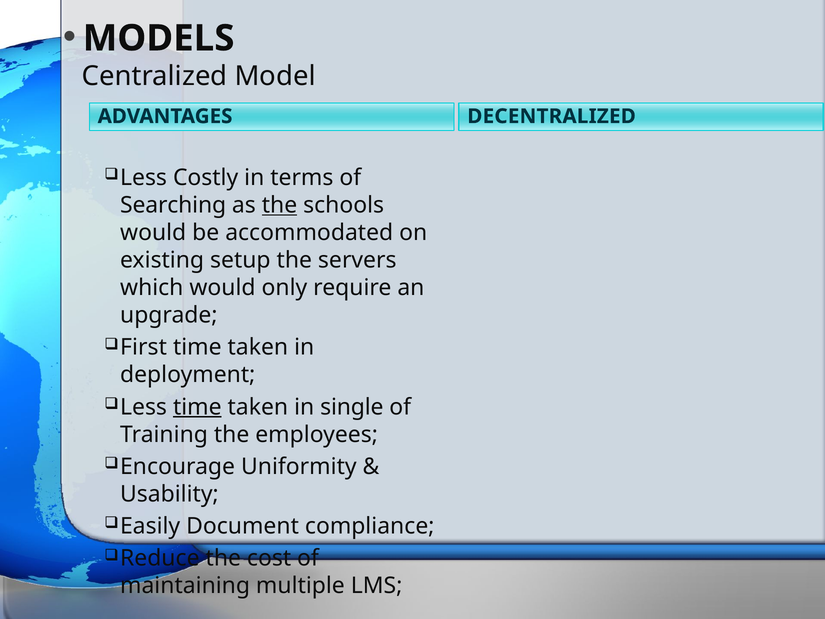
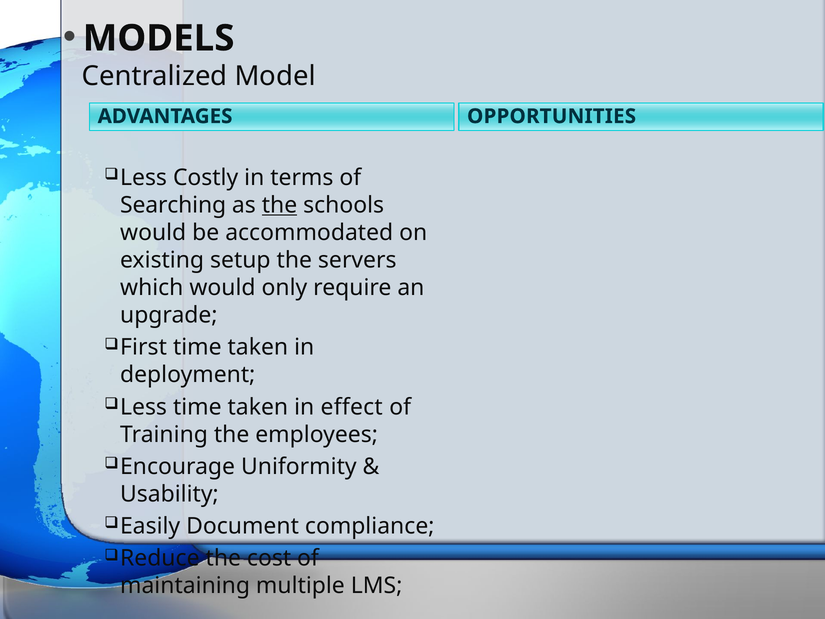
DECENTRALIZED: DECENTRALIZED -> OPPORTUNITIES
time at (197, 407) underline: present -> none
single: single -> effect
